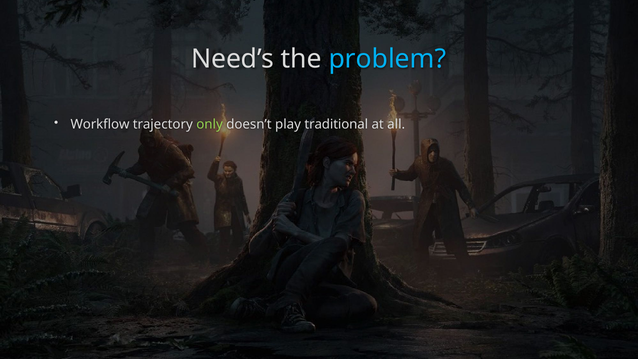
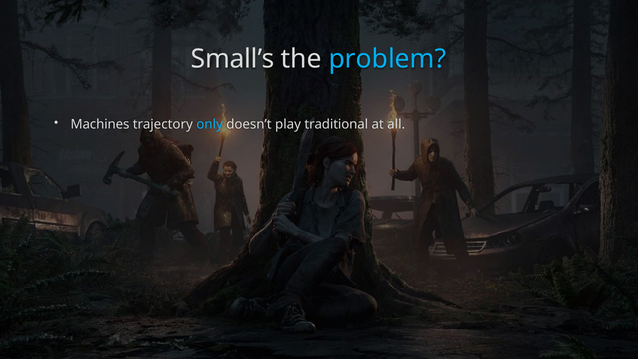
Need’s: Need’s -> Small’s
Workflow: Workflow -> Machines
only colour: light green -> light blue
